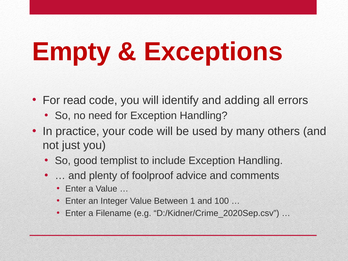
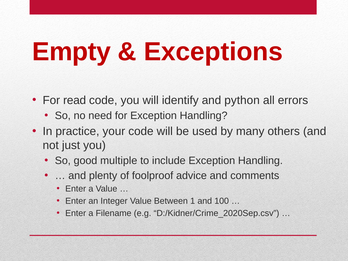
adding: adding -> python
templist: templist -> multiple
